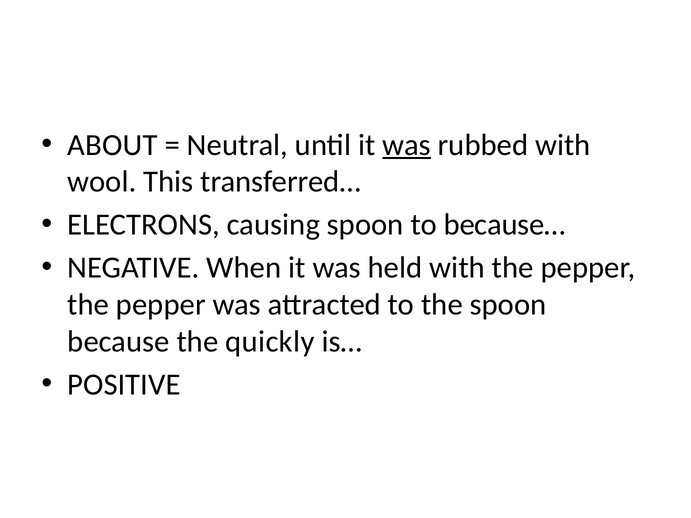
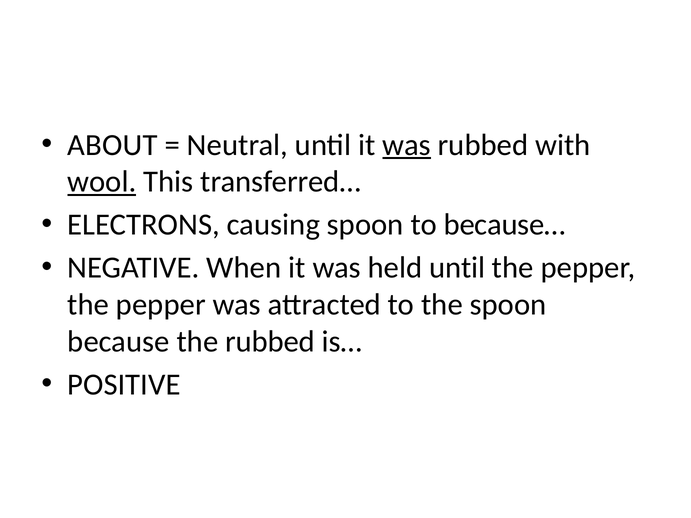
wool underline: none -> present
held with: with -> until
the quickly: quickly -> rubbed
